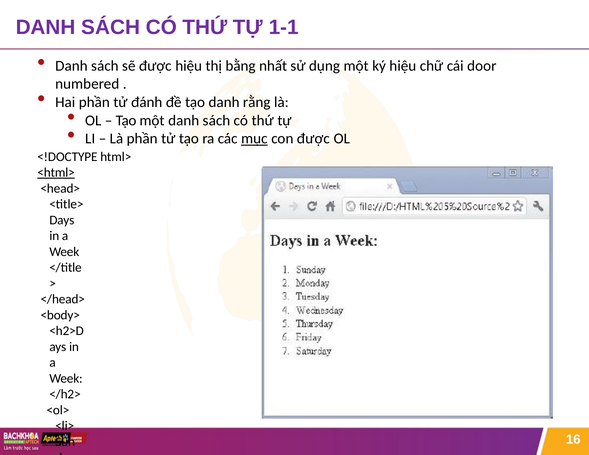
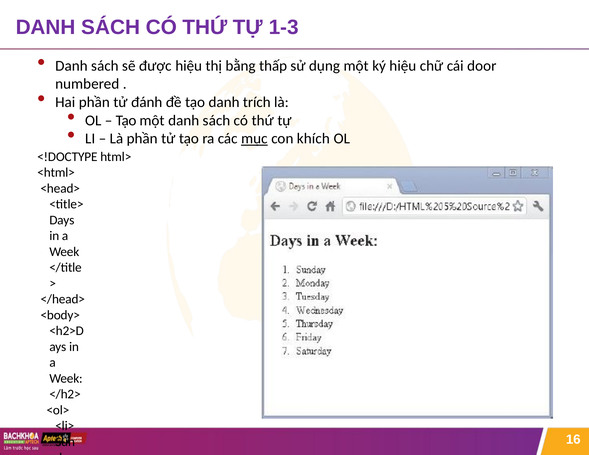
1-1: 1-1 -> 1-3
nhất: nhất -> thấp
rằng: rằng -> trích
con được: được -> khích
<html> underline: present -> none
